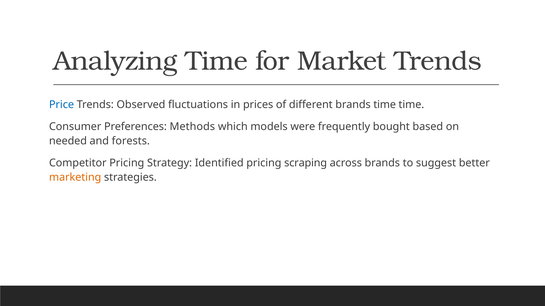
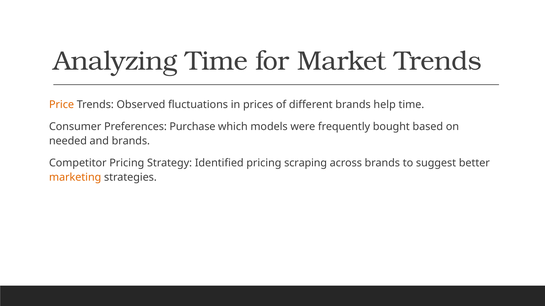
Price colour: blue -> orange
brands time: time -> help
Methods: Methods -> Purchase
and forests: forests -> brands
